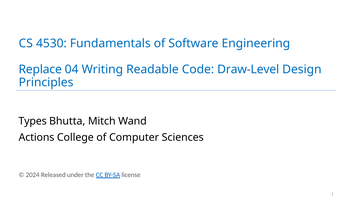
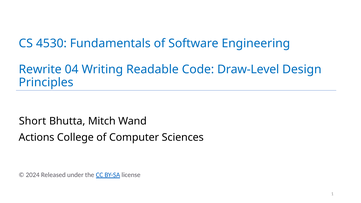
Replace: Replace -> Rewrite
Types: Types -> Short
